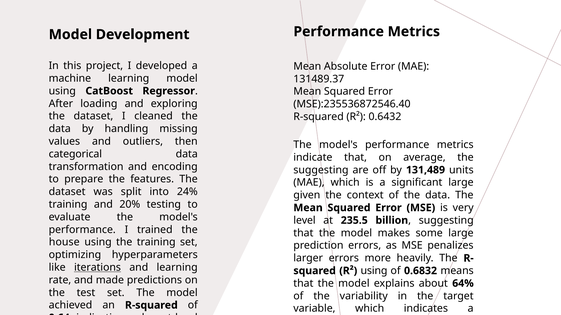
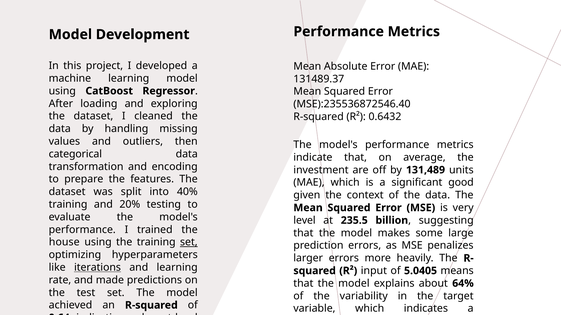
suggesting at (321, 170): suggesting -> investment
significant large: large -> good
24%: 24% -> 40%
set at (189, 243) underline: none -> present
R² using: using -> input
0.6832: 0.6832 -> 5.0405
